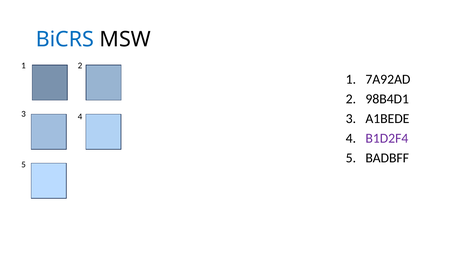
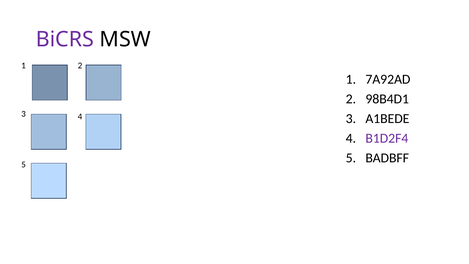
BiCRS colour: blue -> purple
